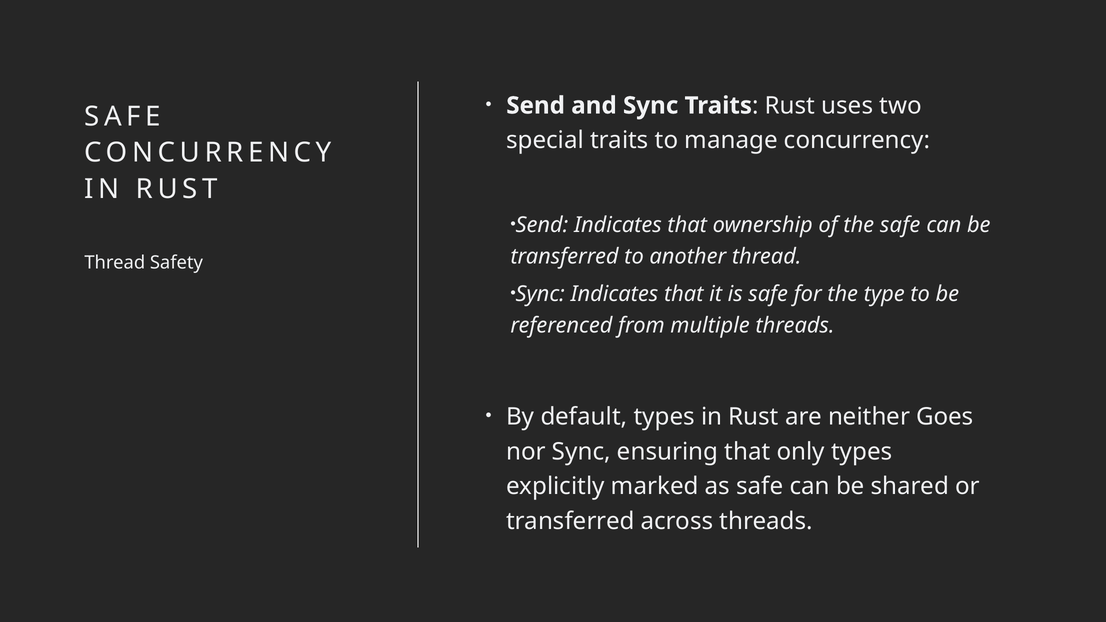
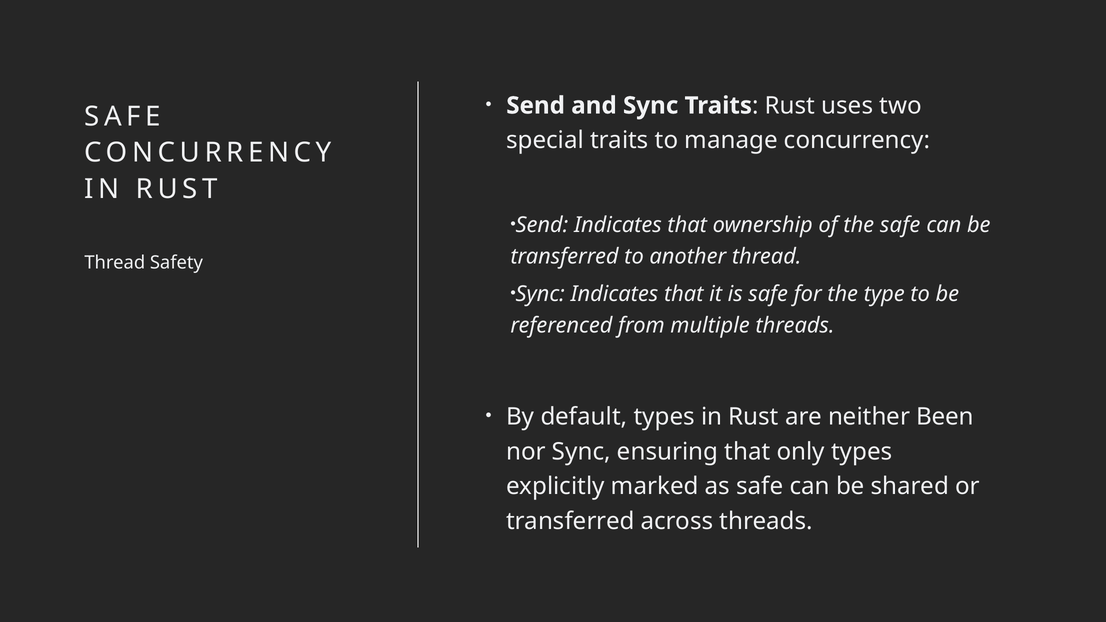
Goes: Goes -> Been
